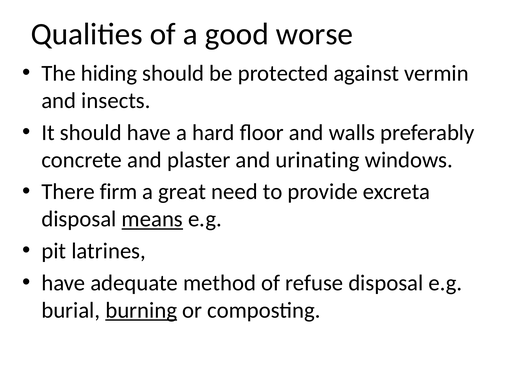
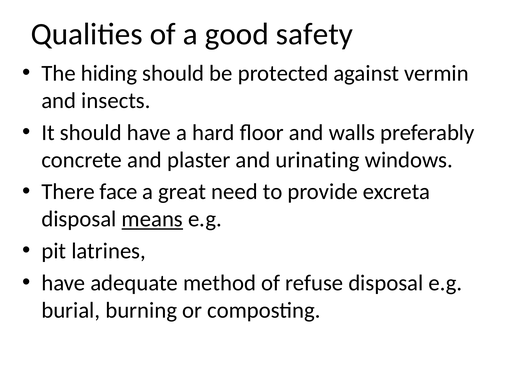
worse: worse -> safety
firm: firm -> face
burning underline: present -> none
